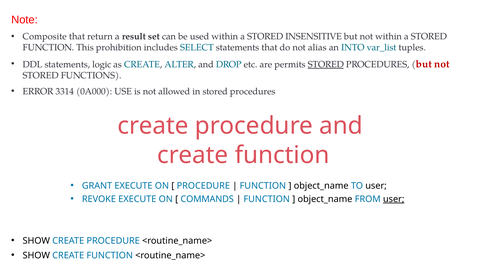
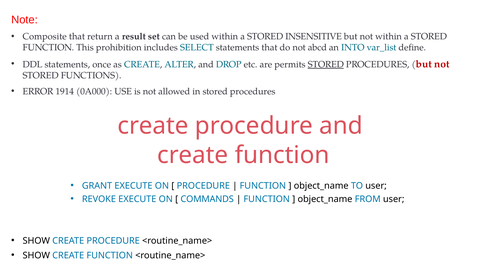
alias: alias -> abcd
tuples: tuples -> define
logic: logic -> once
3314: 3314 -> 1914
user at (394, 199) underline: present -> none
